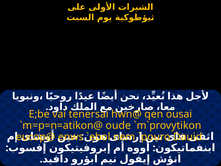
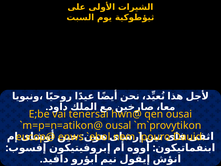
oude: oude -> ousal
